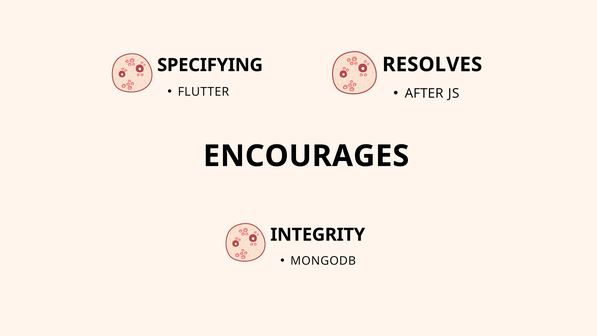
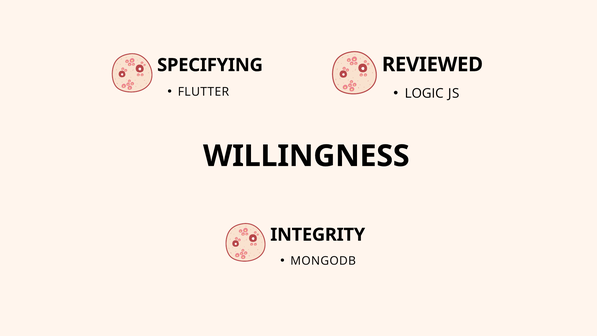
RESOLVES: RESOLVES -> REVIEWED
AFTER: AFTER -> LOGIC
ENCOURAGES: ENCOURAGES -> WILLINGNESS
